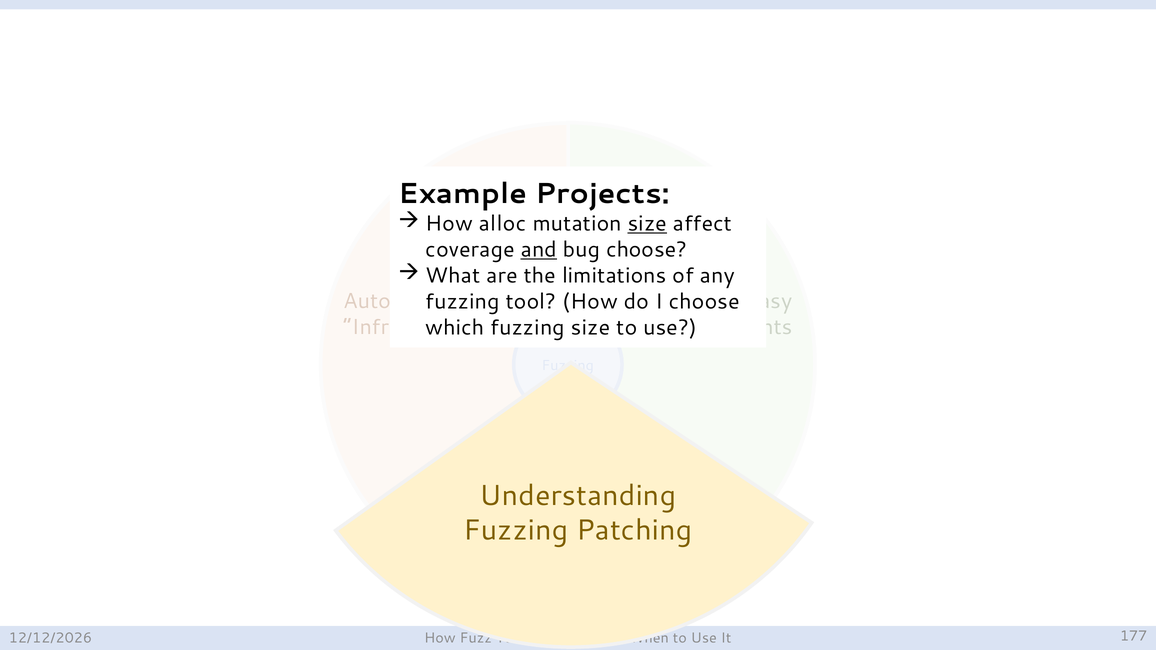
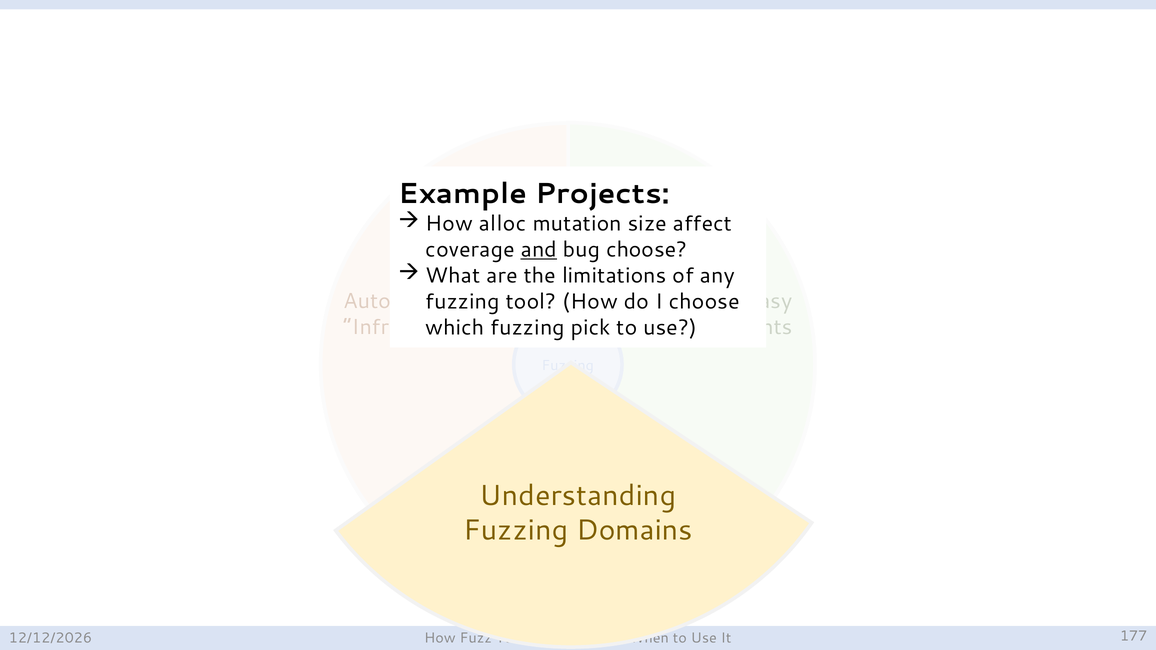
size at (647, 224) underline: present -> none
fuzzing size: size -> pick
Patching: Patching -> Domains
